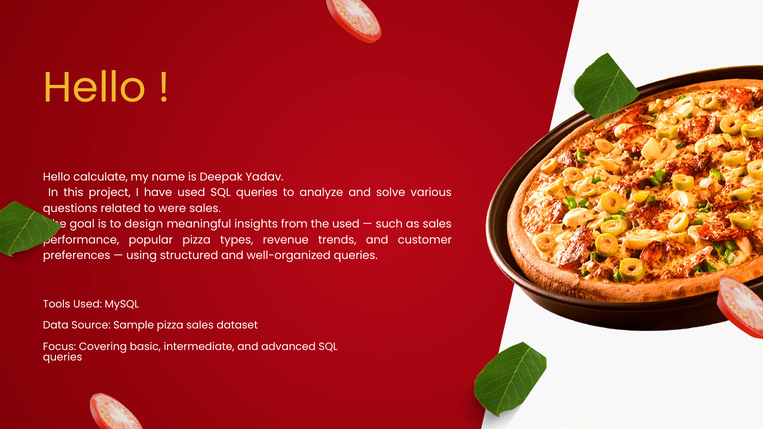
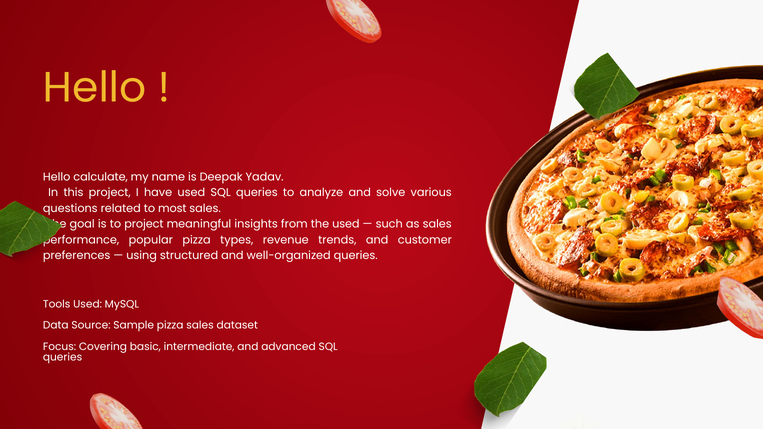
were: were -> most
to design: design -> project
